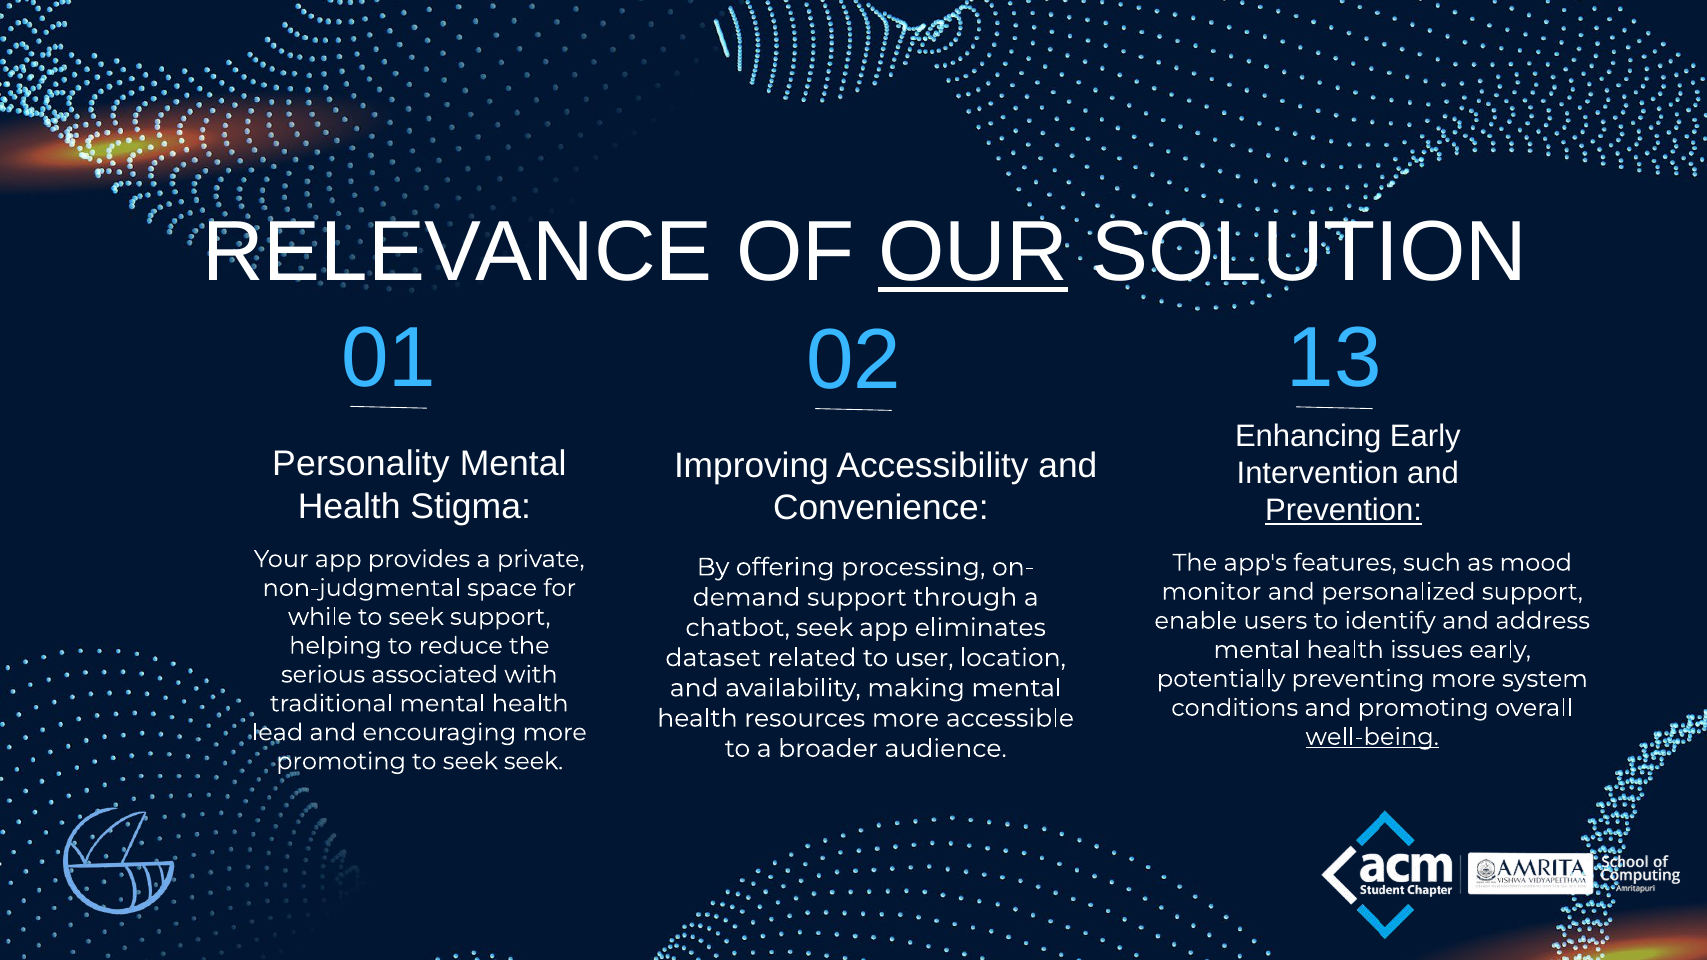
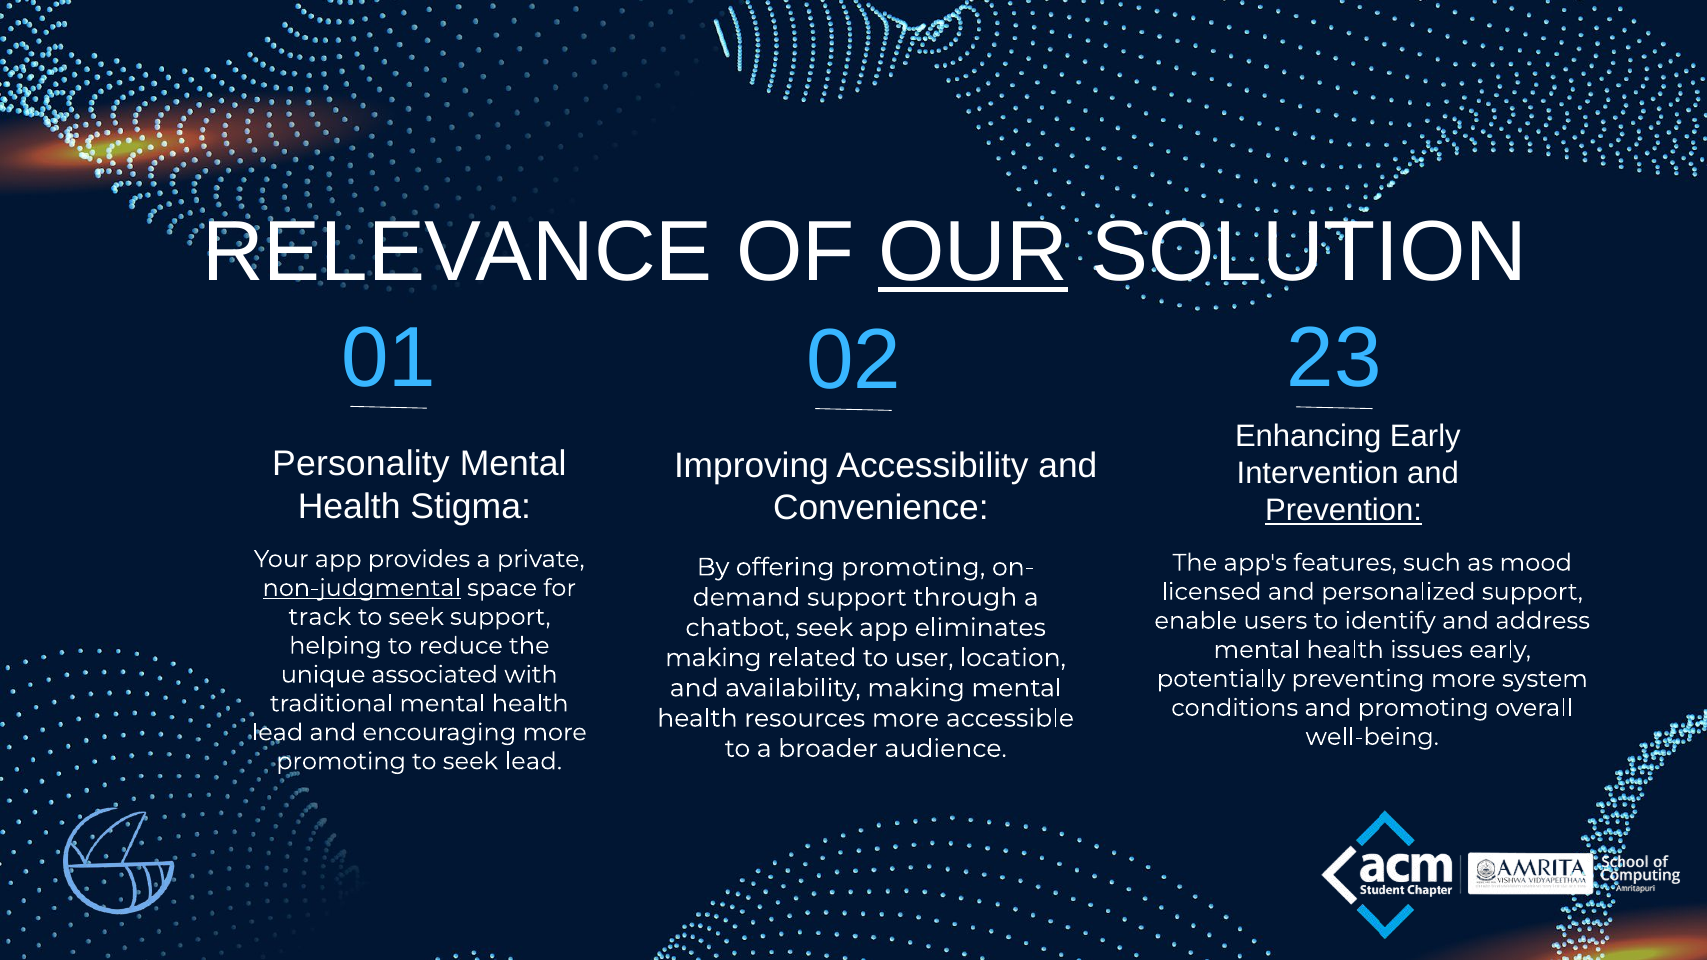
13: 13 -> 23
offering processing: processing -> promoting
non-judgmental underline: none -> present
monitor: monitor -> licensed
while: while -> track
dataset at (713, 658): dataset -> making
serious: serious -> unique
well-being underline: present -> none
seek seek: seek -> lead
